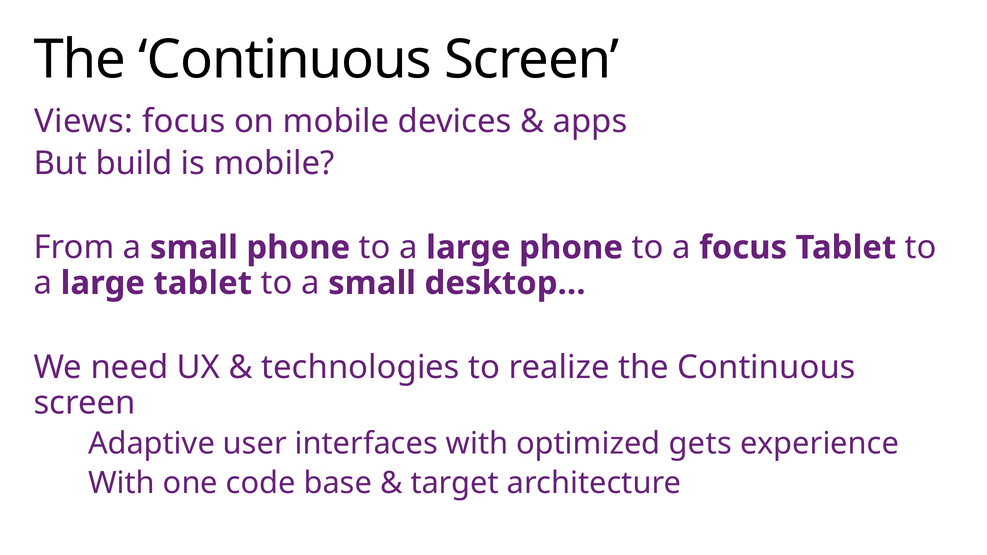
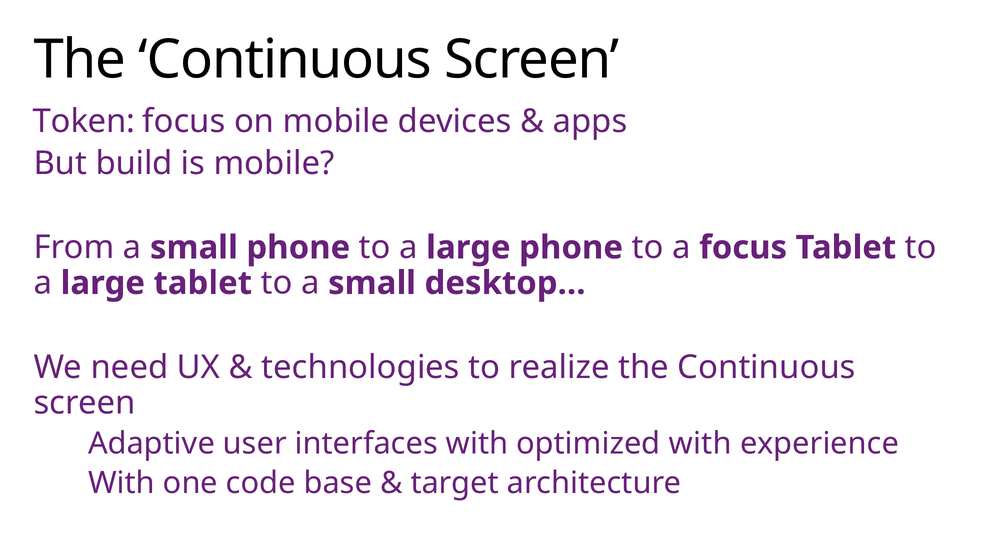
Views: Views -> Token
optimized gets: gets -> with
